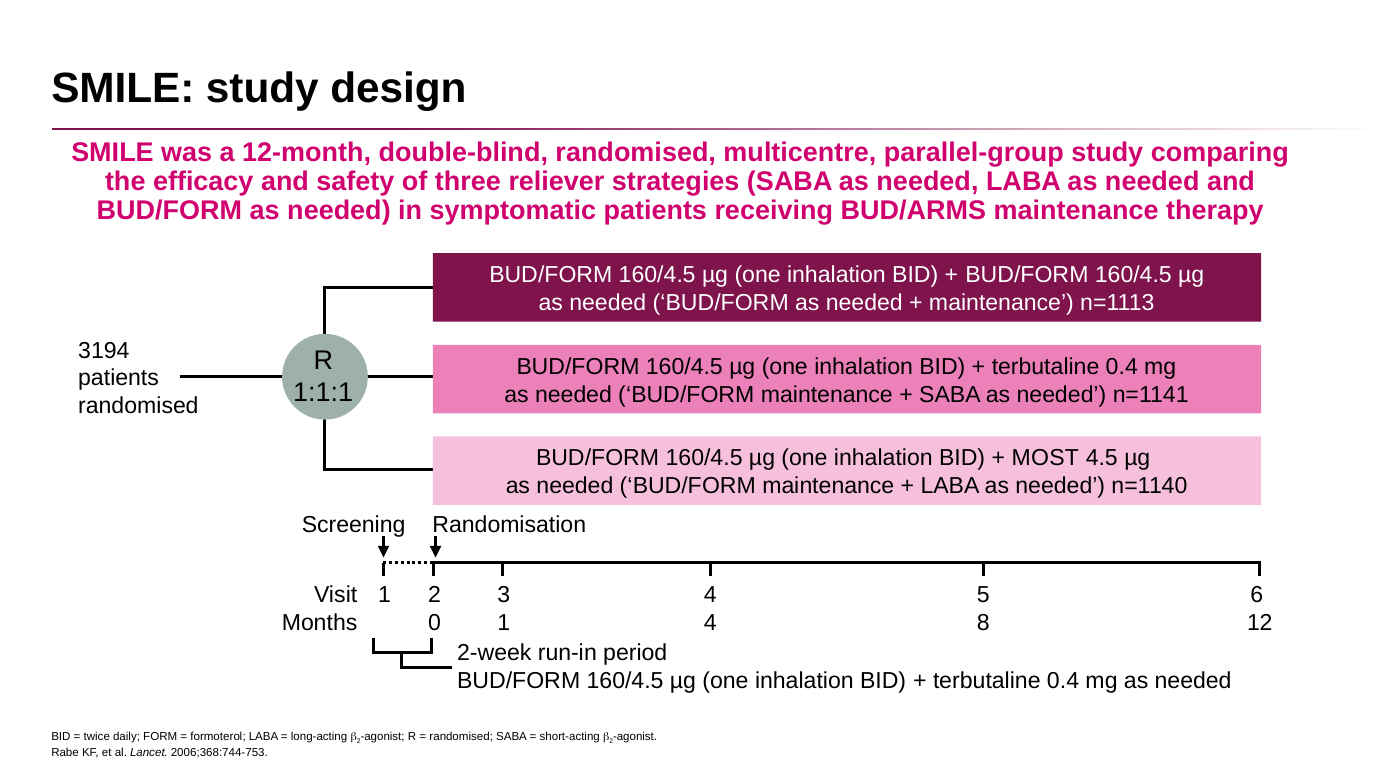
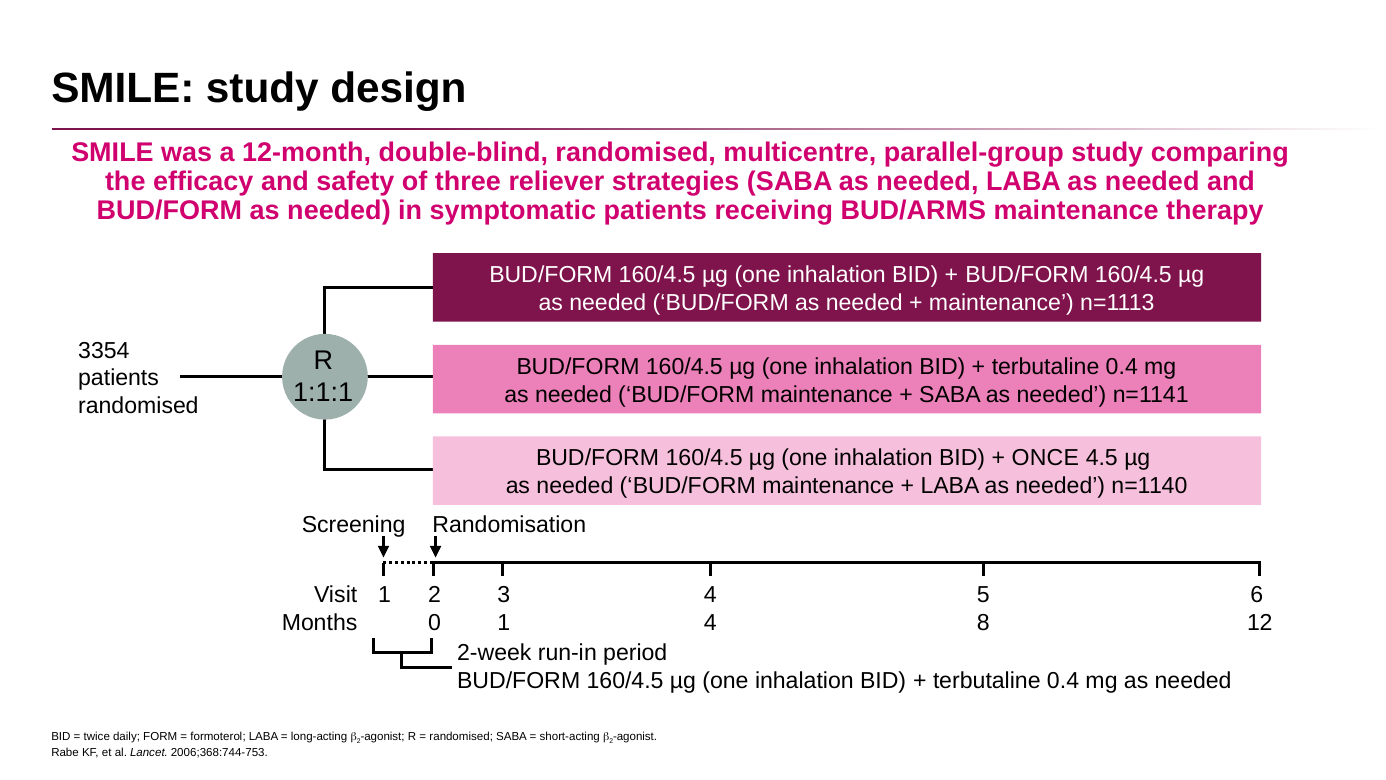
3194: 3194 -> 3354
MOST: MOST -> ONCE
